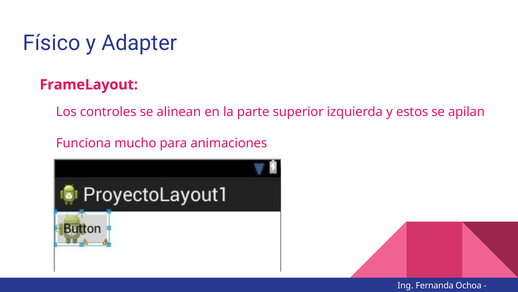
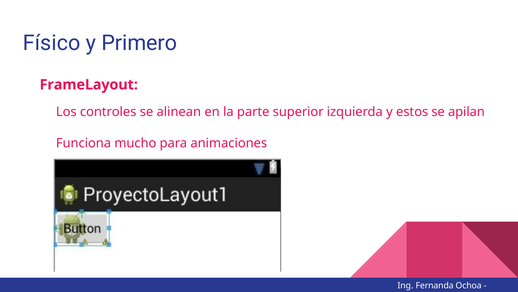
Adapter: Adapter -> Primero
